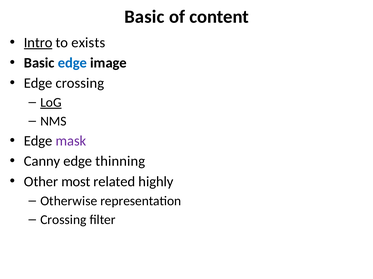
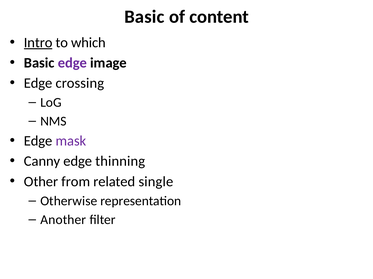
exists: exists -> which
edge at (72, 63) colour: blue -> purple
LoG underline: present -> none
most: most -> from
highly: highly -> single
Crossing at (63, 220): Crossing -> Another
